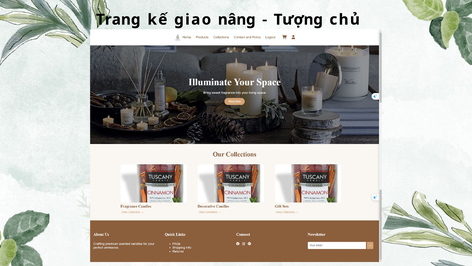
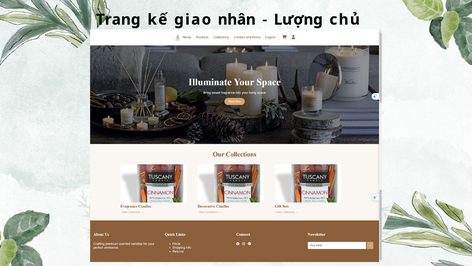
nâng: nâng -> nhân
Tượng: Tượng -> Lượng
